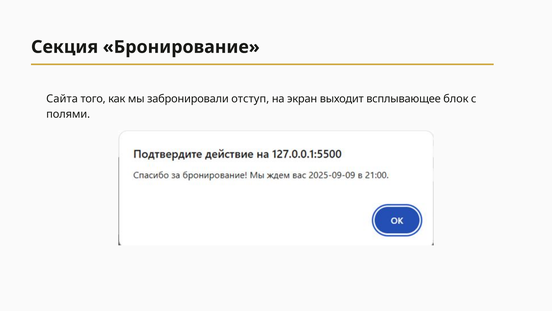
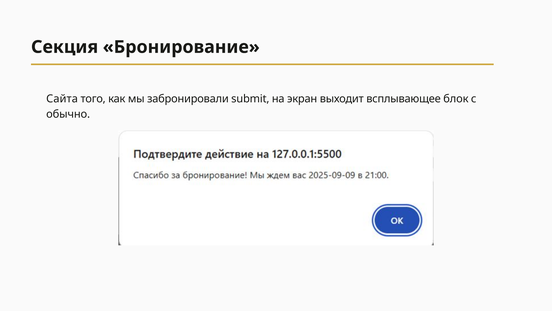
отступ: отступ -> submit
полями: полями -> обычно
